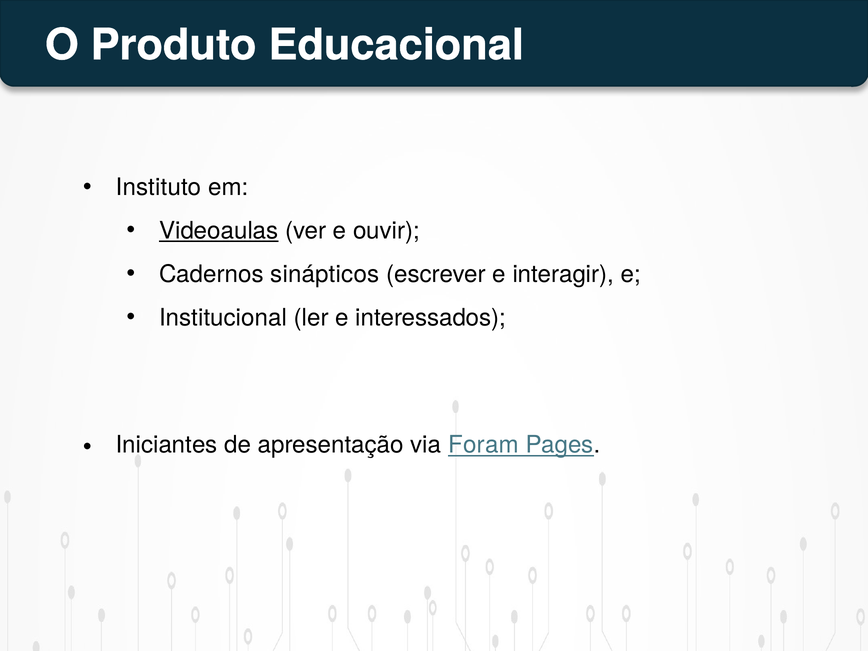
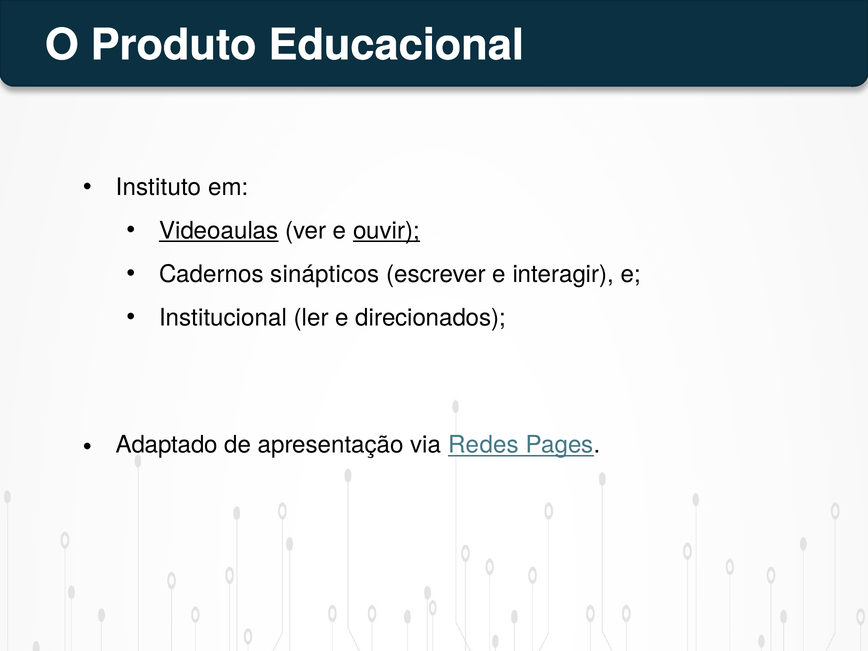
ouvir underline: none -> present
interessados: interessados -> direcionados
Iniciantes: Iniciantes -> Adaptado
Foram: Foram -> Redes
